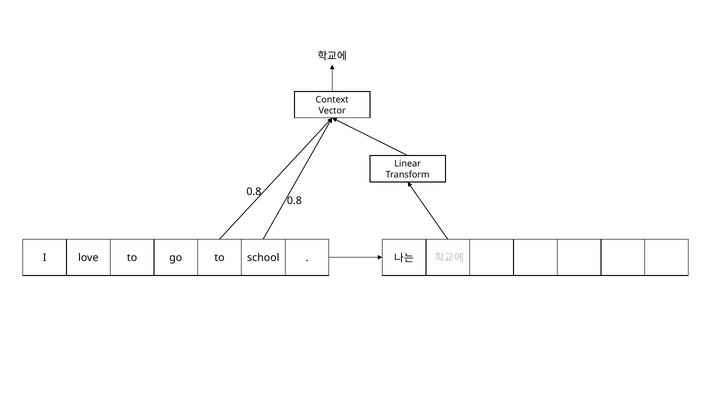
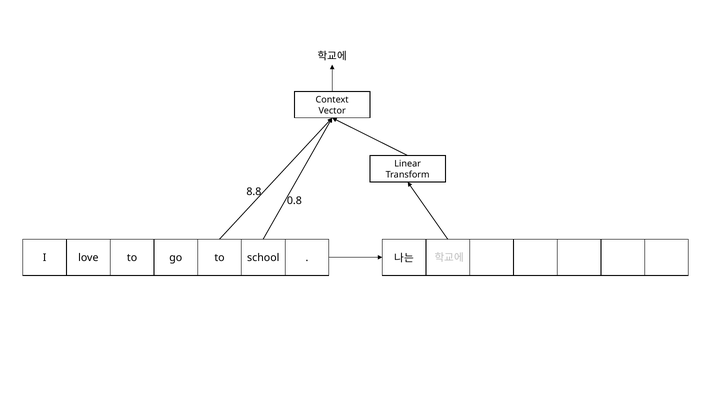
0.8 at (254, 192): 0.8 -> 8.8
